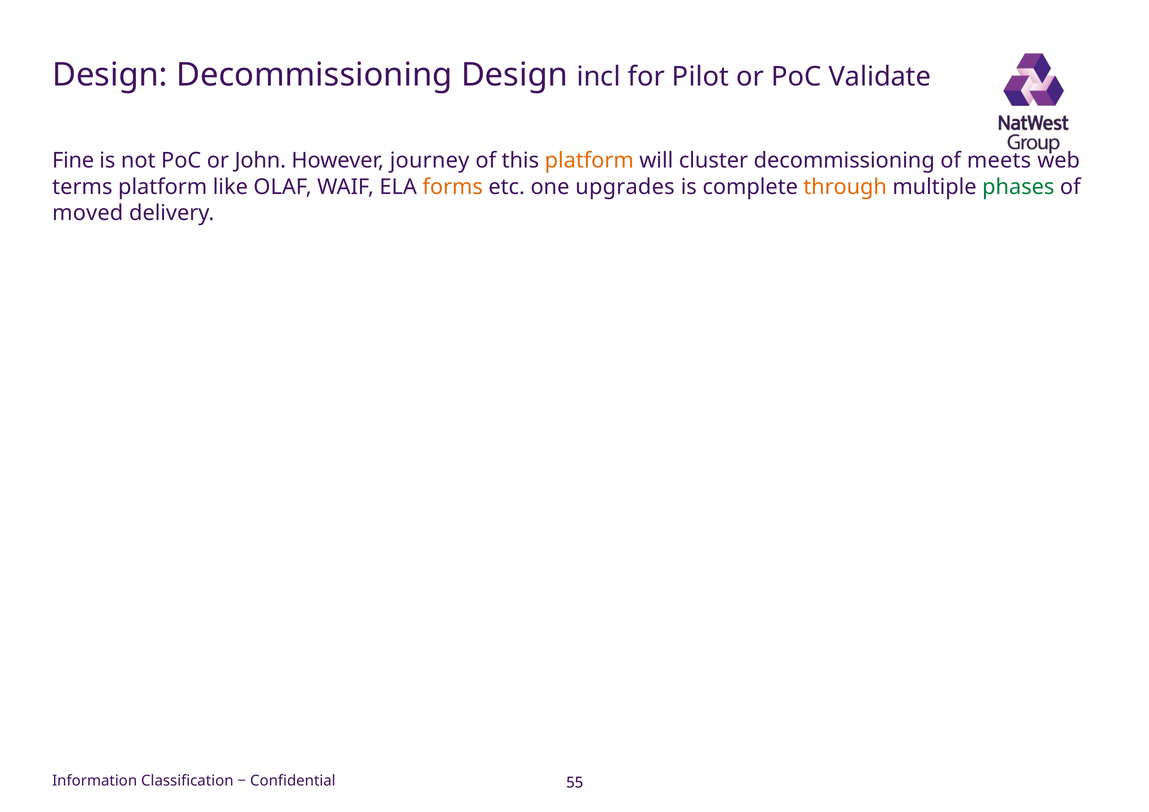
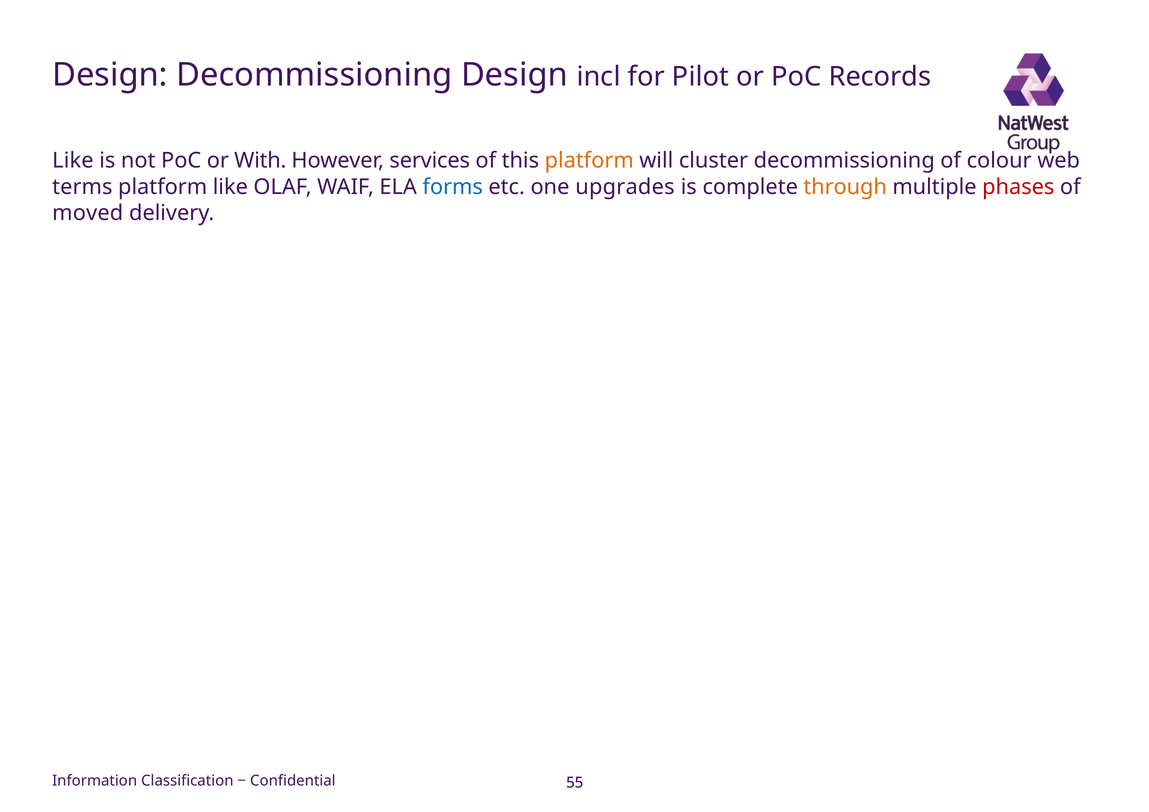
Validate: Validate -> Records
Fine at (73, 161): Fine -> Like
John: John -> With
journey: journey -> services
meets: meets -> colour
forms colour: orange -> blue
phases colour: green -> red
